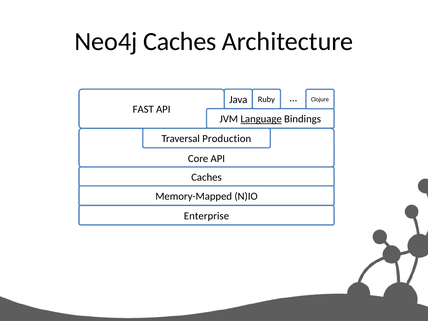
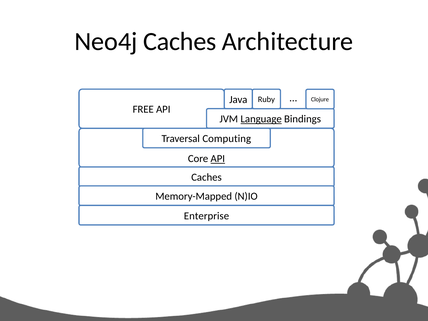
FAST: FAST -> FREE
Production: Production -> Computing
API at (218, 159) underline: none -> present
